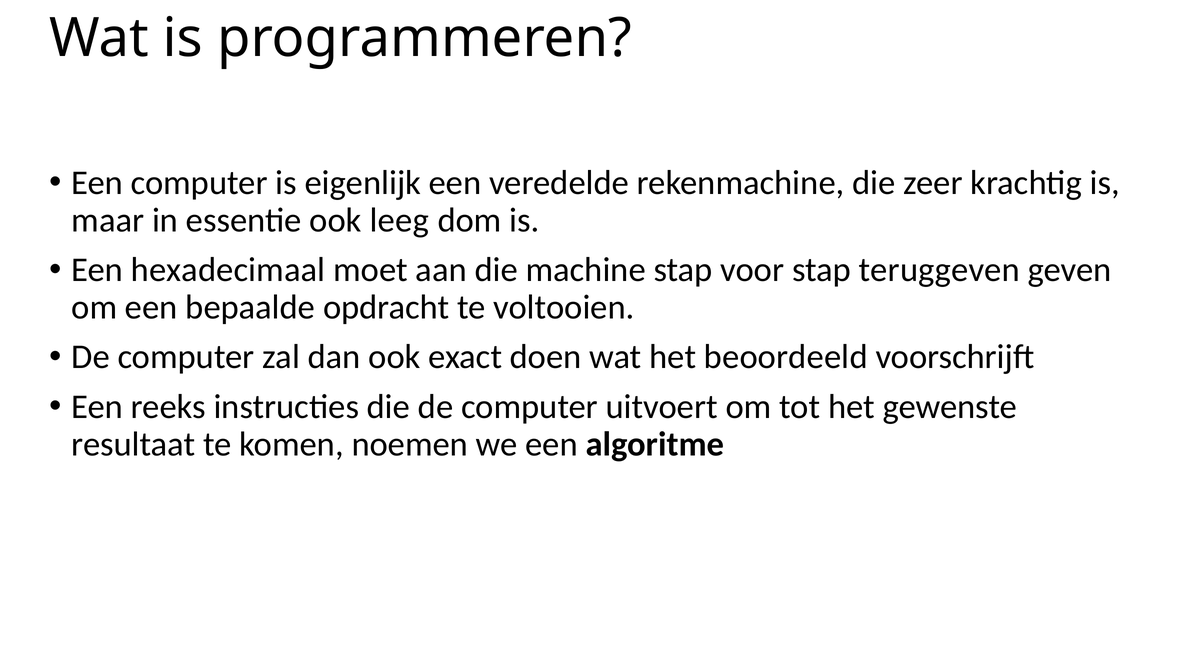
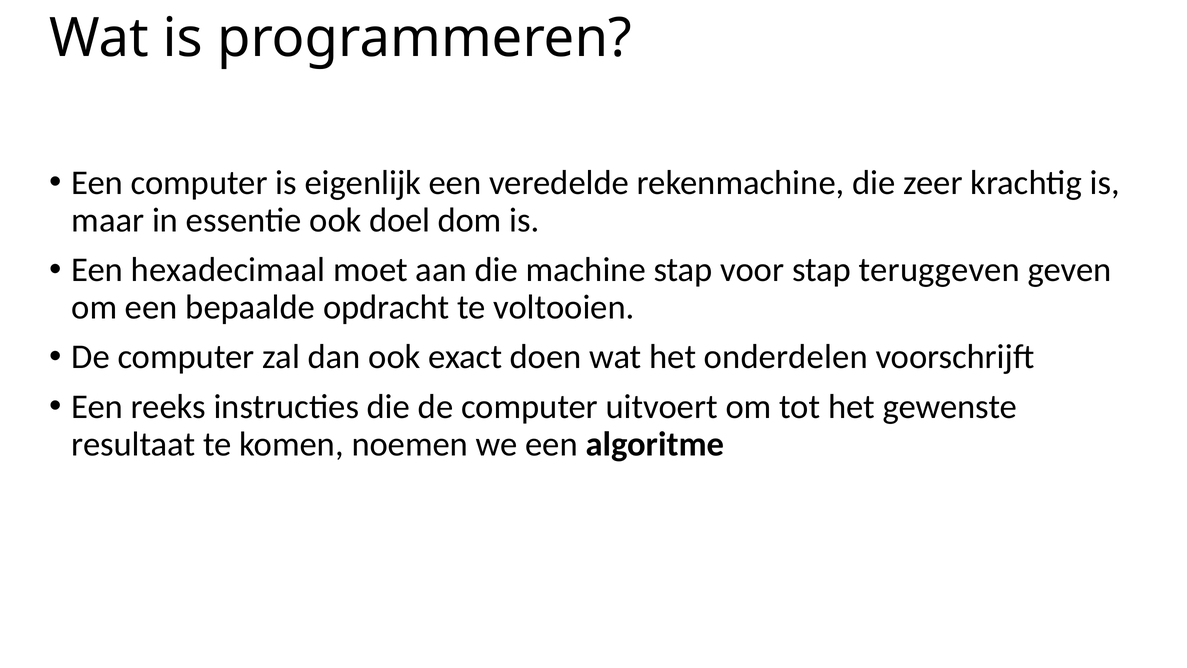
leeg: leeg -> doel
beoordeeld: beoordeeld -> onderdelen
